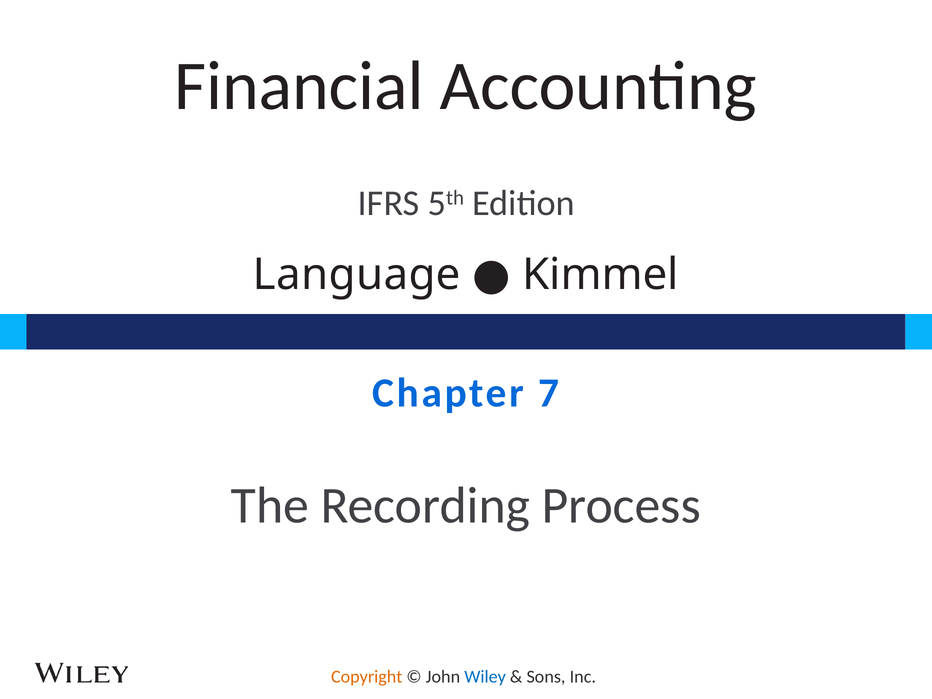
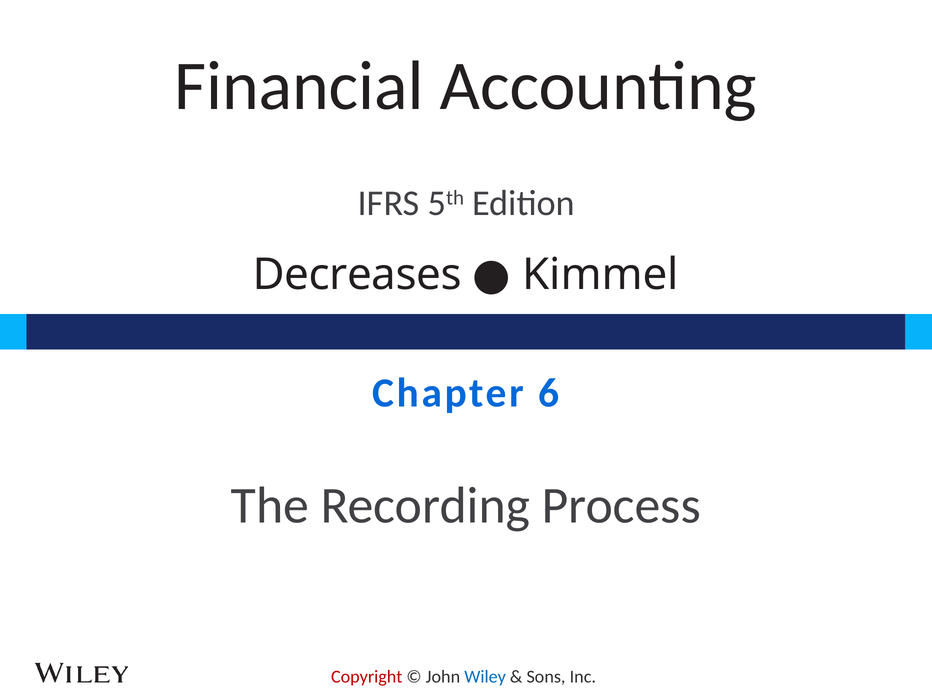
Language: Language -> Decreases
7: 7 -> 6
Copyright colour: orange -> red
